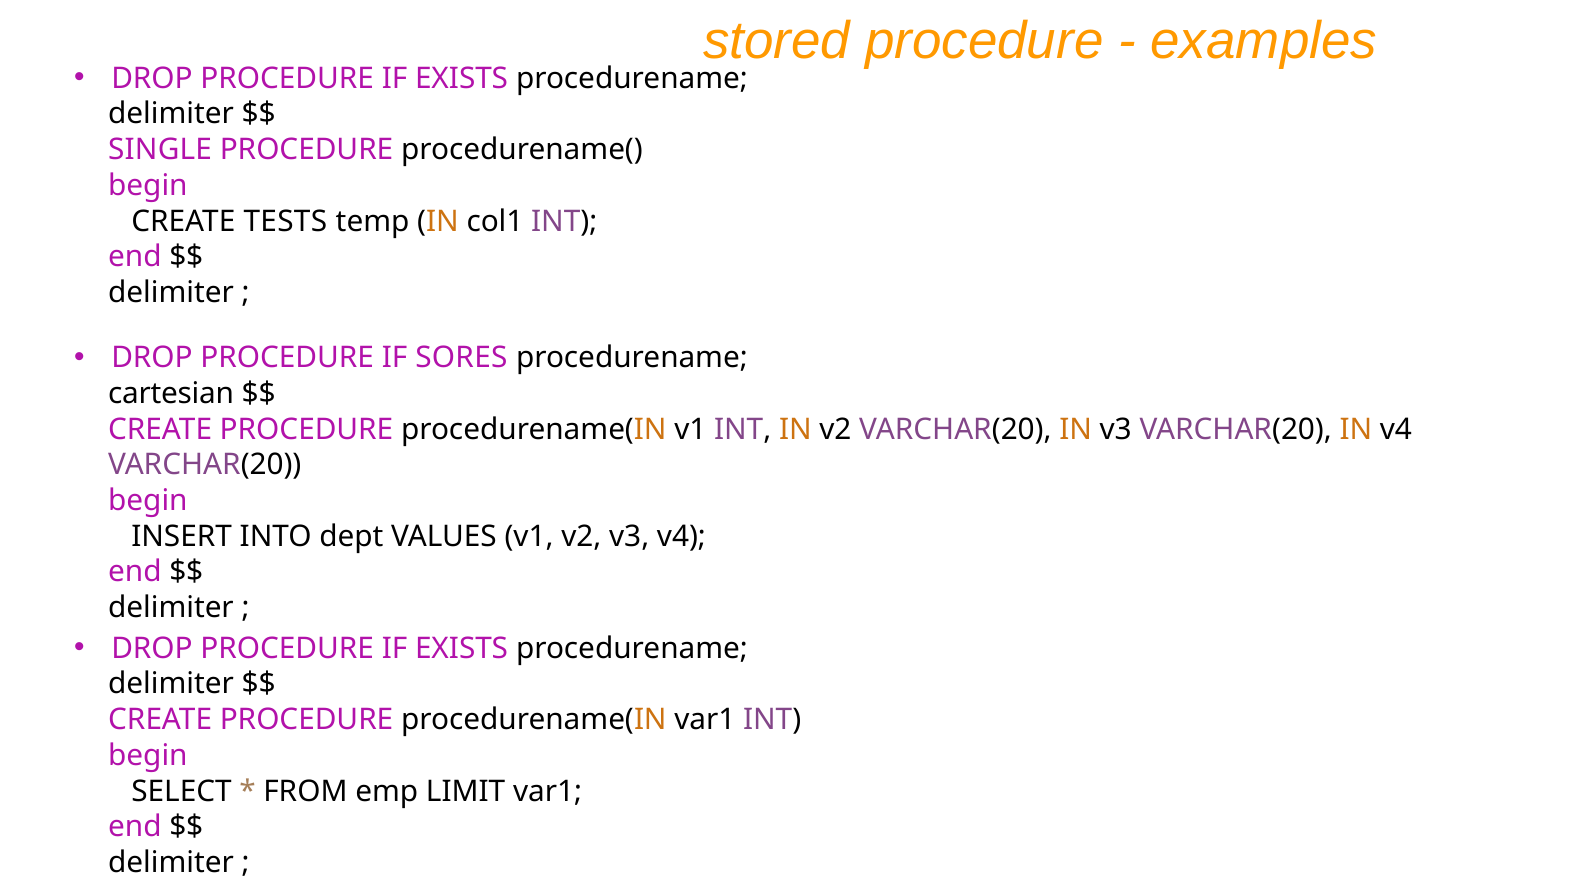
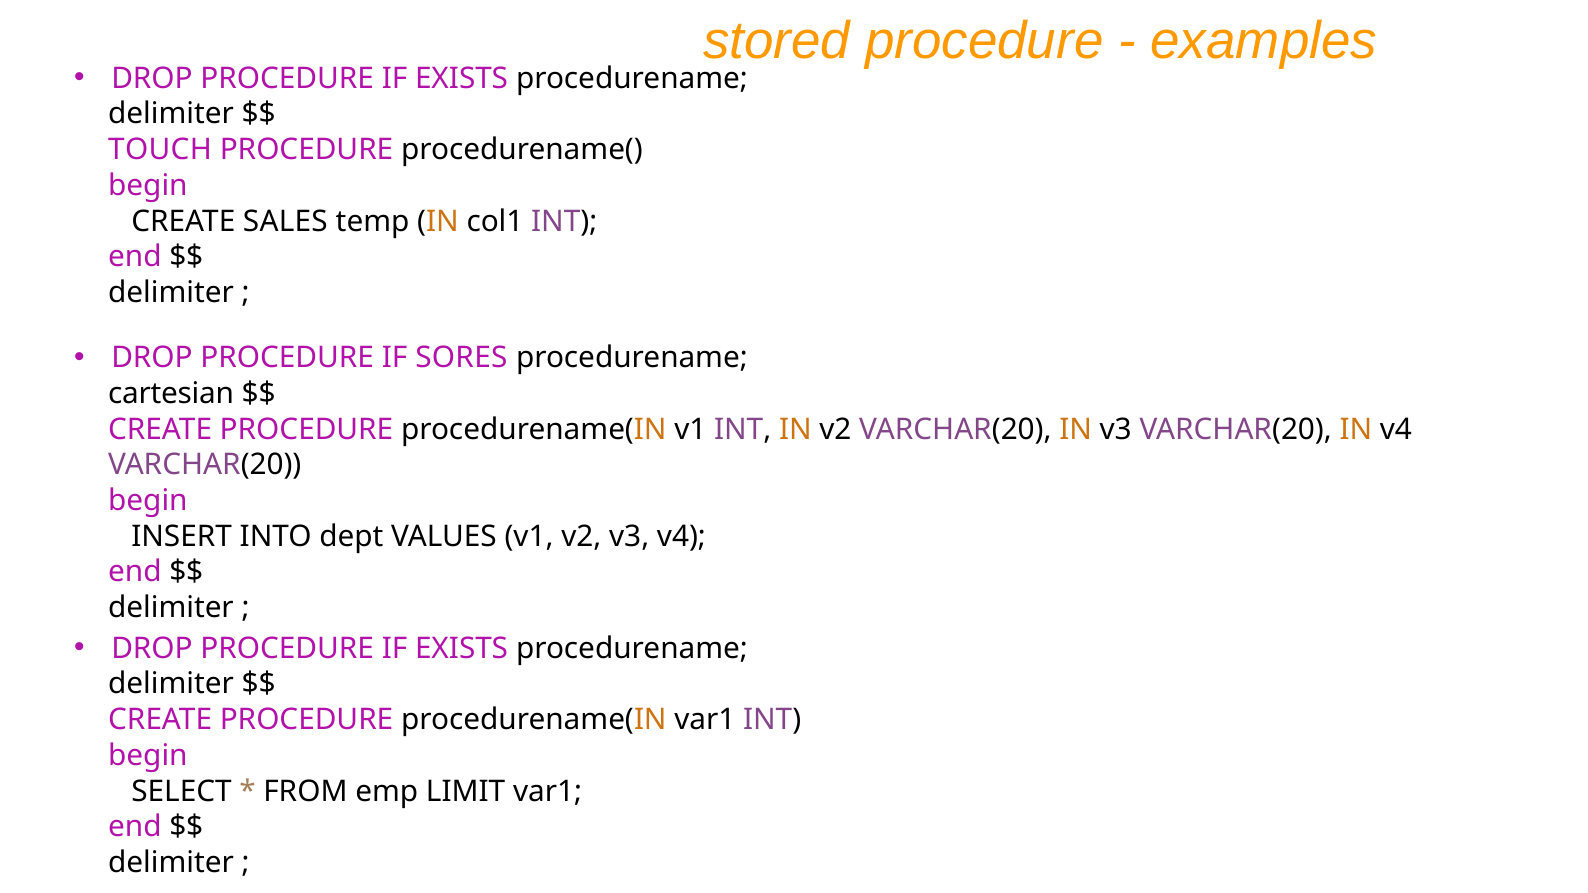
SINGLE: SINGLE -> TOUCH
TESTS: TESTS -> SALES
